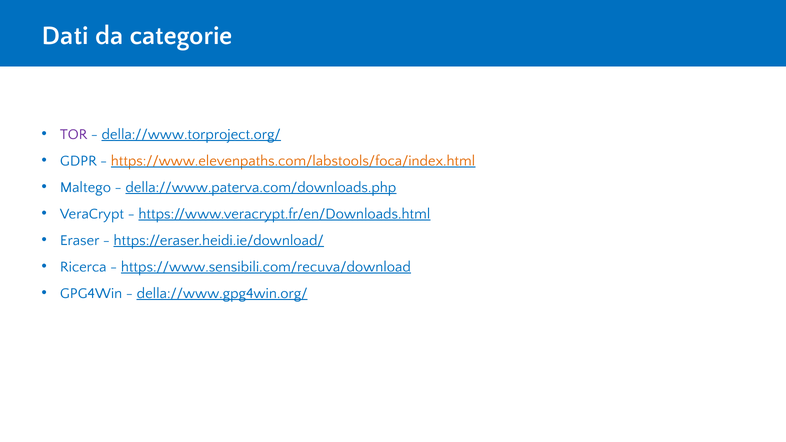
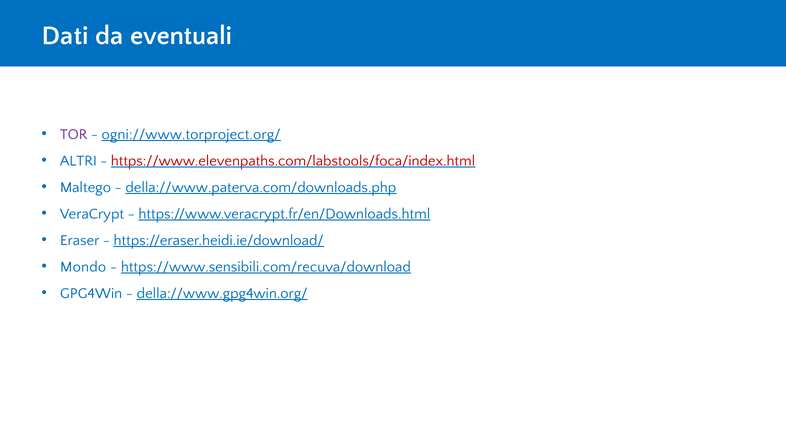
categorie: categorie -> eventuali
della://www.torproject.org/: della://www.torproject.org/ -> ogni://www.torproject.org/
GDPR: GDPR -> ALTRI
https://www.elevenpaths.com/labstools/foca/index.html colour: orange -> red
Ricerca: Ricerca -> Mondo
